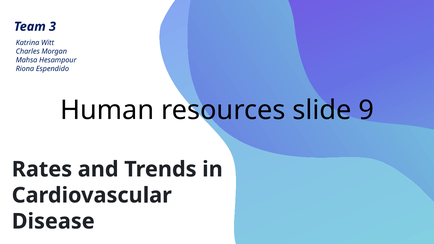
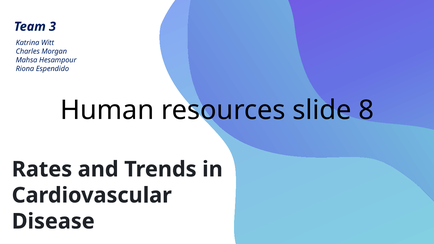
9: 9 -> 8
